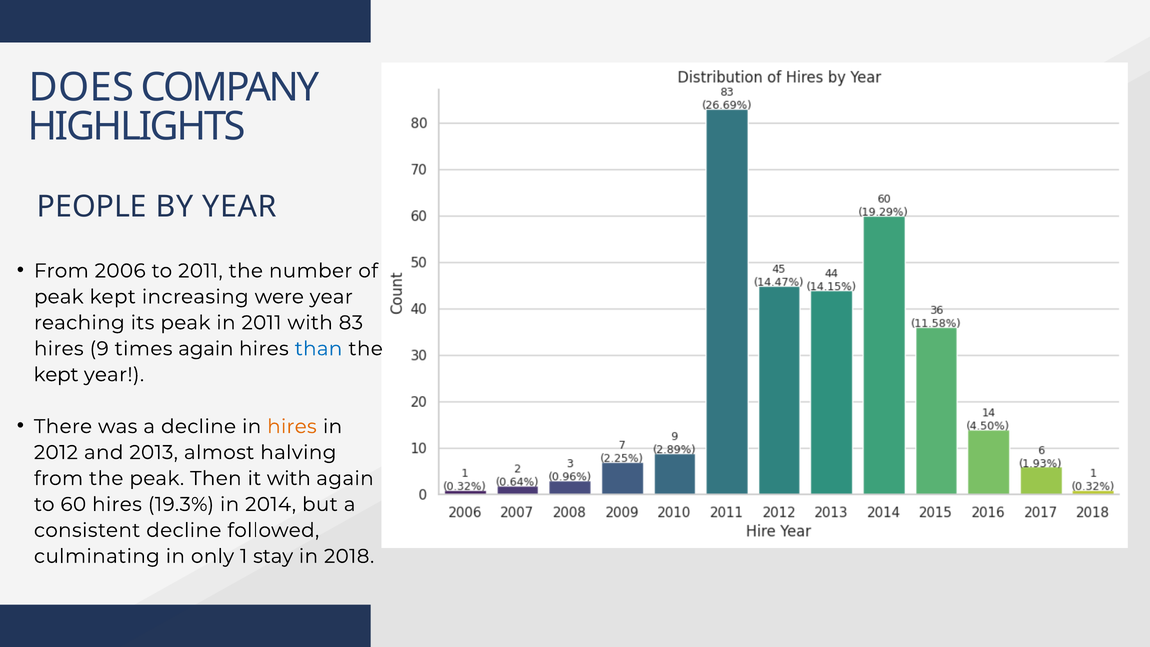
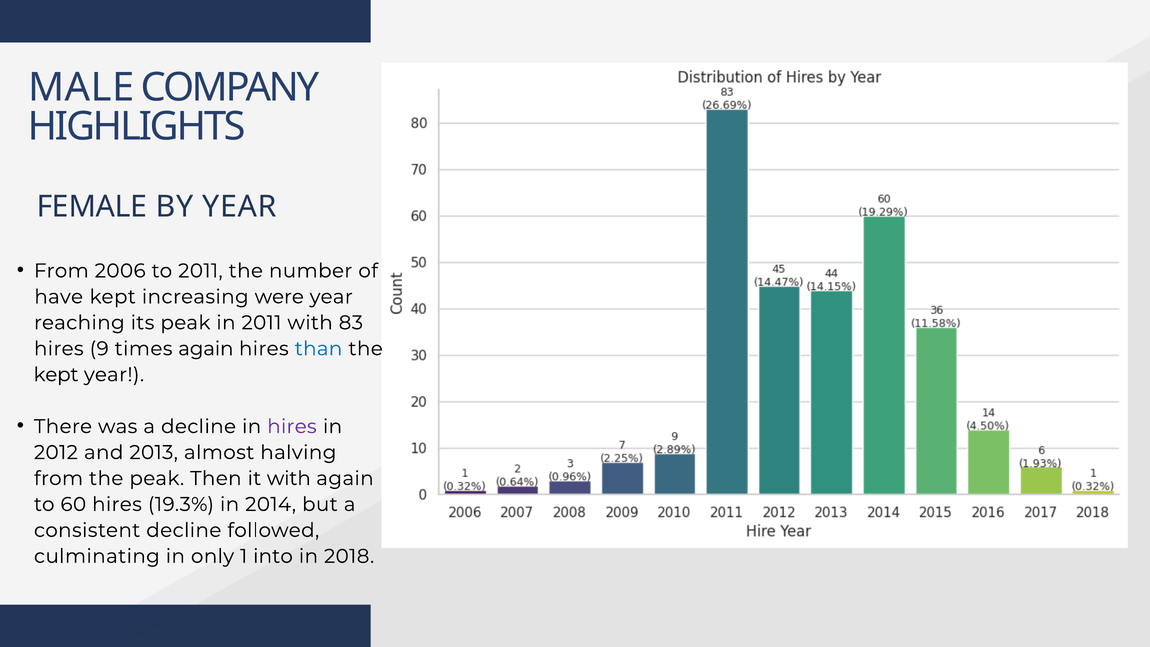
DOES: DOES -> MALE
PEOPLE: PEOPLE -> FEMALE
peak at (59, 297): peak -> have
hires at (292, 426) colour: orange -> purple
stay: stay -> into
